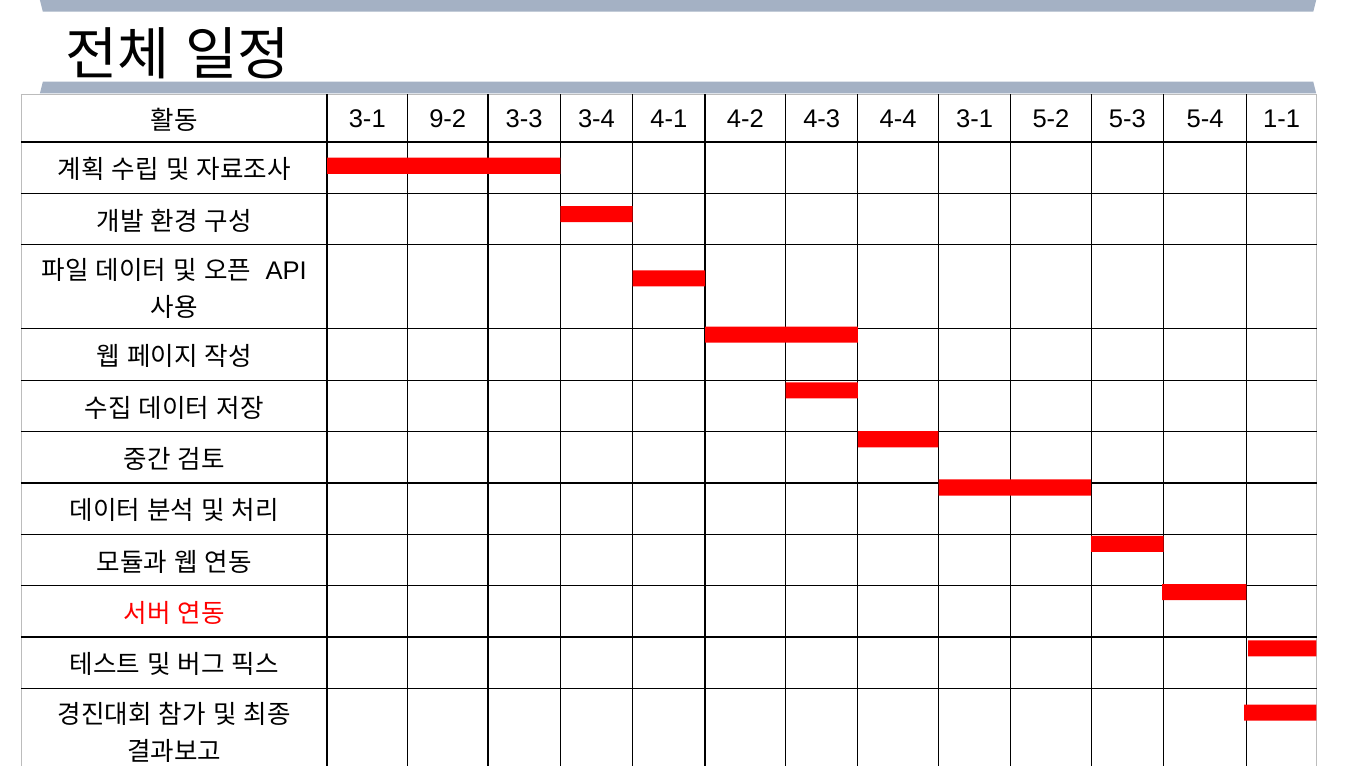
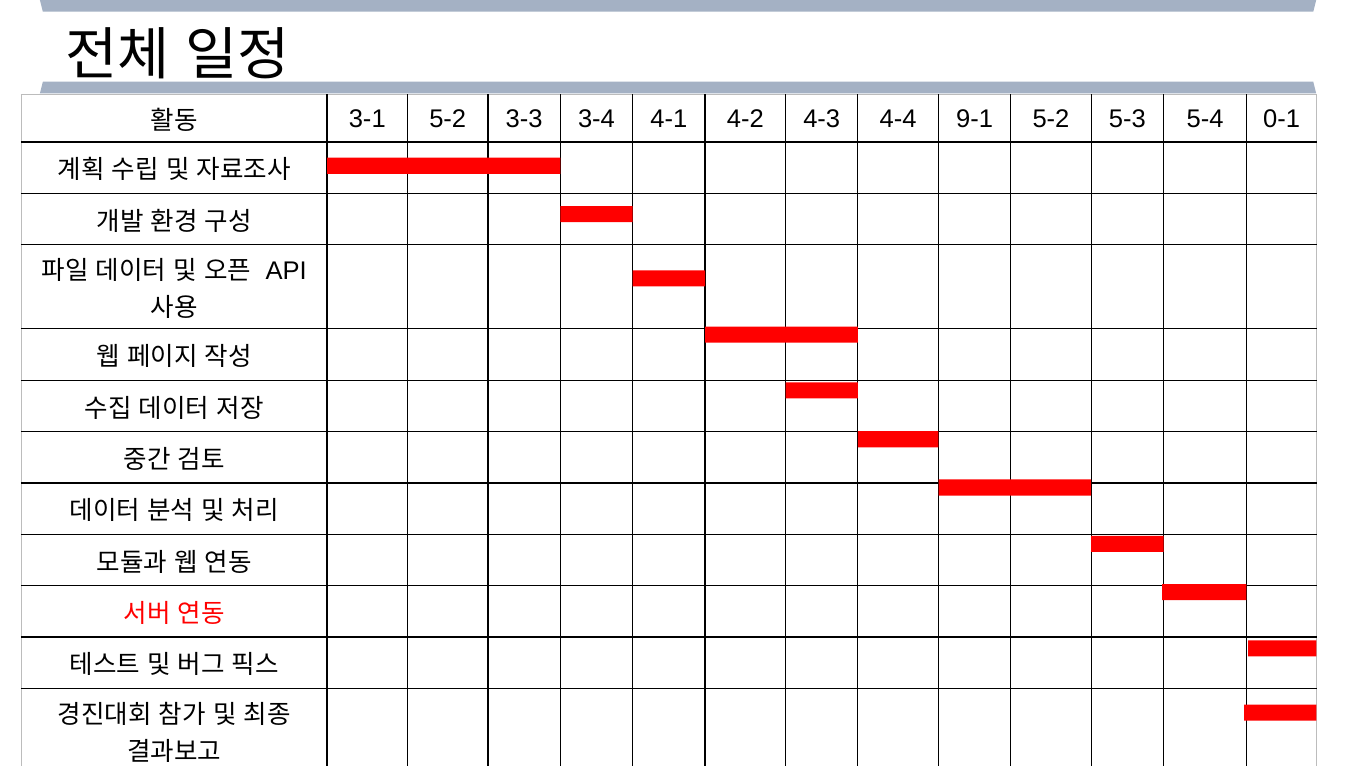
3-1 9-2: 9-2 -> 5-2
4-4 3-1: 3-1 -> 9-1
1-1: 1-1 -> 0-1
